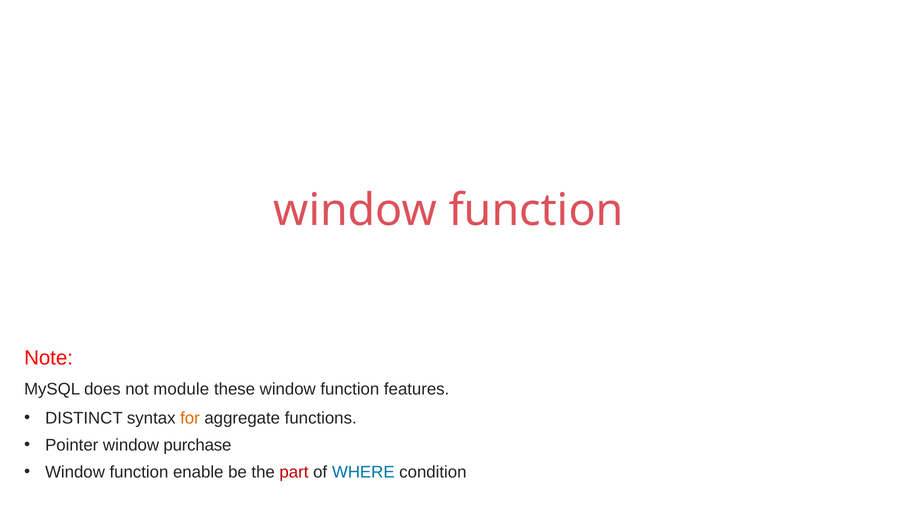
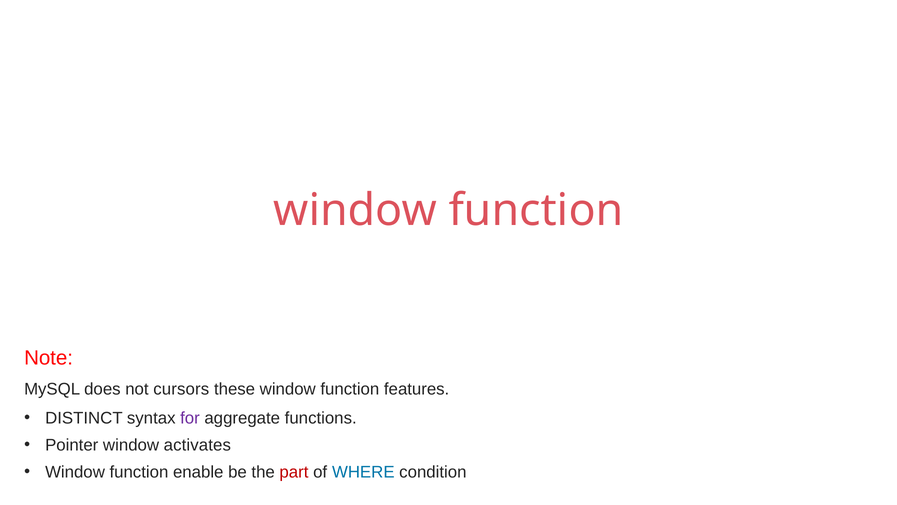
module: module -> cursors
for colour: orange -> purple
purchase: purchase -> activates
